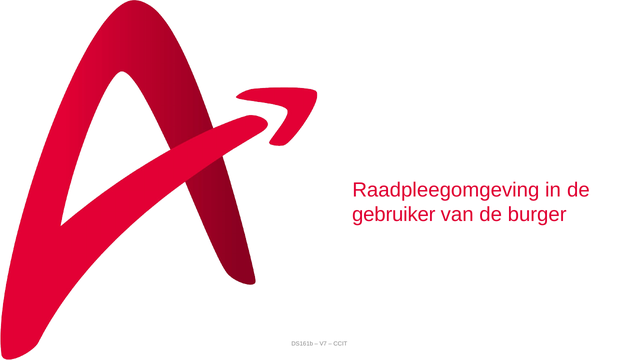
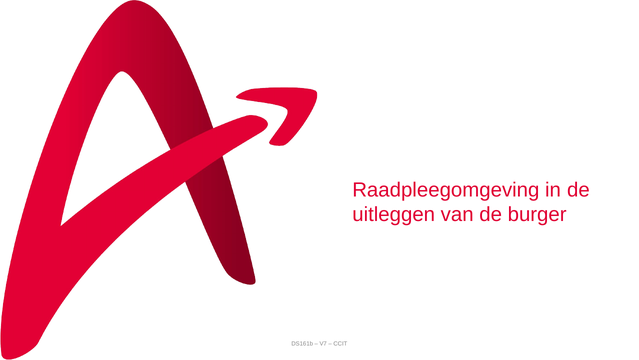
gebruiker: gebruiker -> uitleggen
